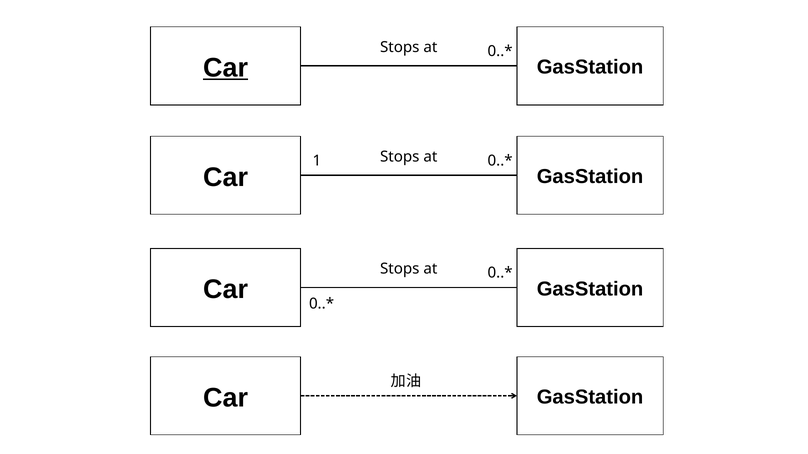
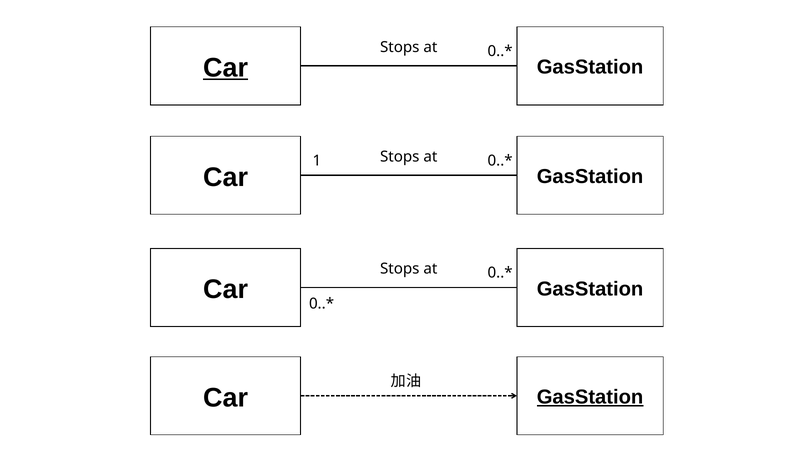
GasStation at (590, 398) underline: none -> present
